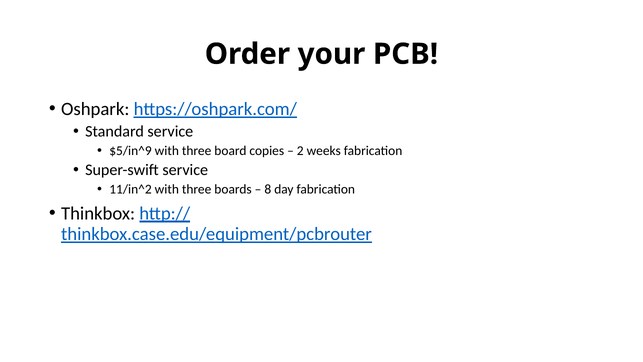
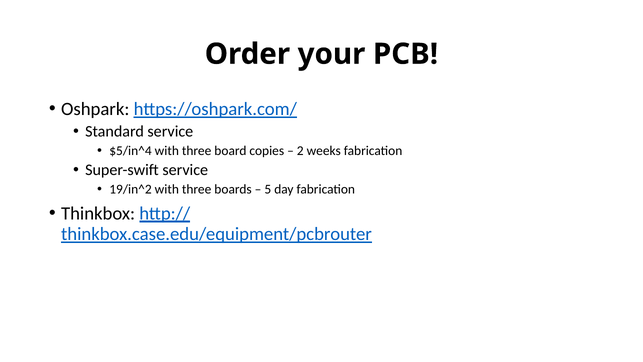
$5/in^9: $5/in^9 -> $5/in^4
11/in^2: 11/in^2 -> 19/in^2
8: 8 -> 5
